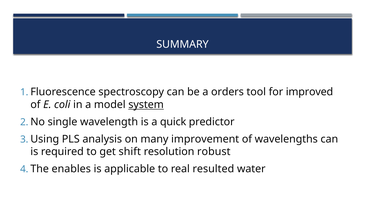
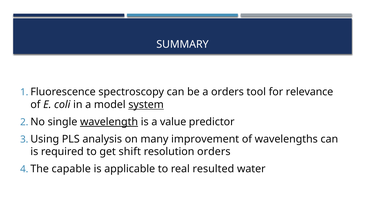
improved: improved -> relevance
wavelength underline: none -> present
quick: quick -> value
resolution robust: robust -> orders
enables: enables -> capable
